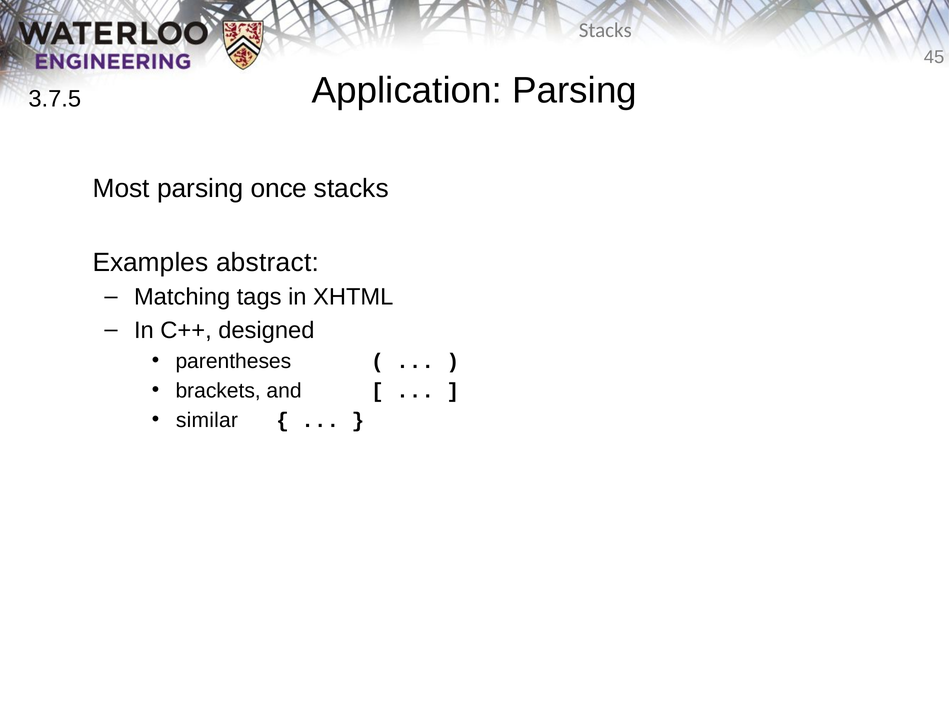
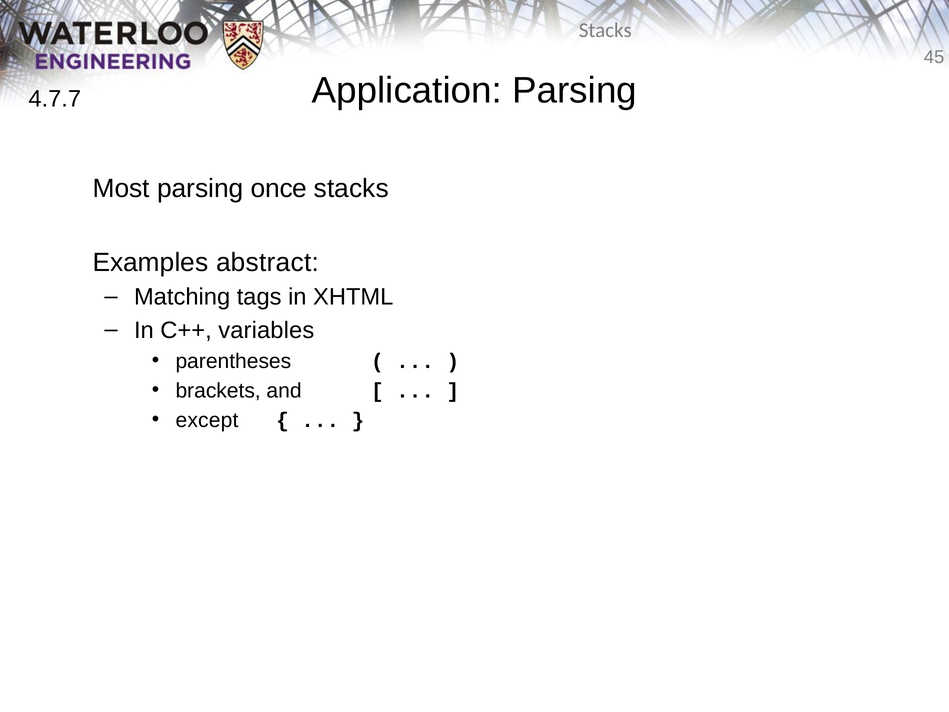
3.7.5: 3.7.5 -> 4.7.7
designed: designed -> variables
similar: similar -> except
